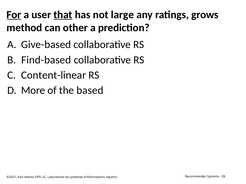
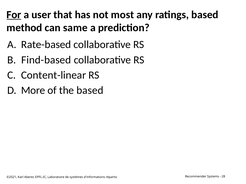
that underline: present -> none
large: large -> most
ratings grows: grows -> based
other: other -> same
Give-based: Give-based -> Rate-based
